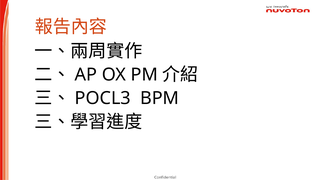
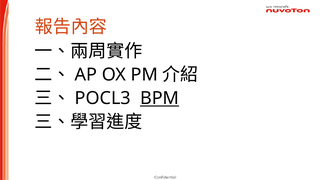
BPM underline: none -> present
